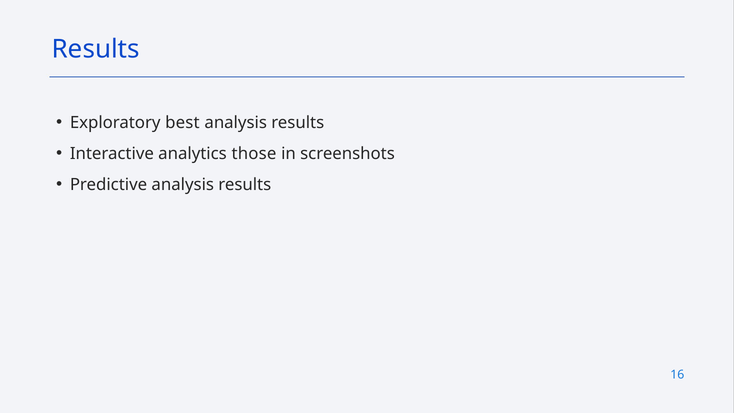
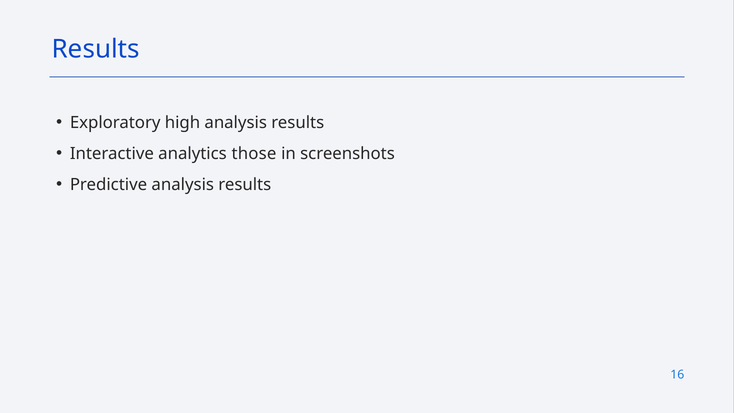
best: best -> high
